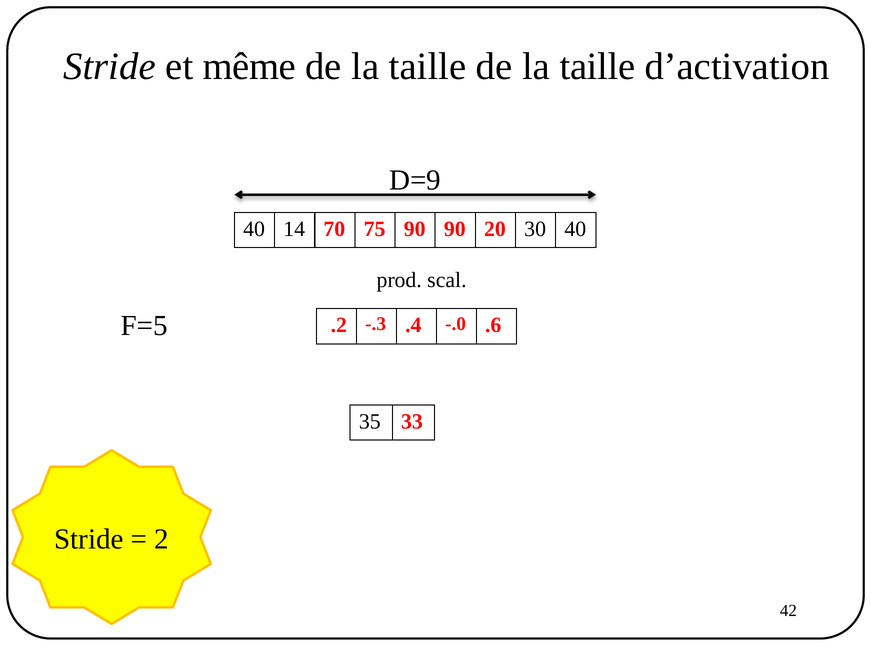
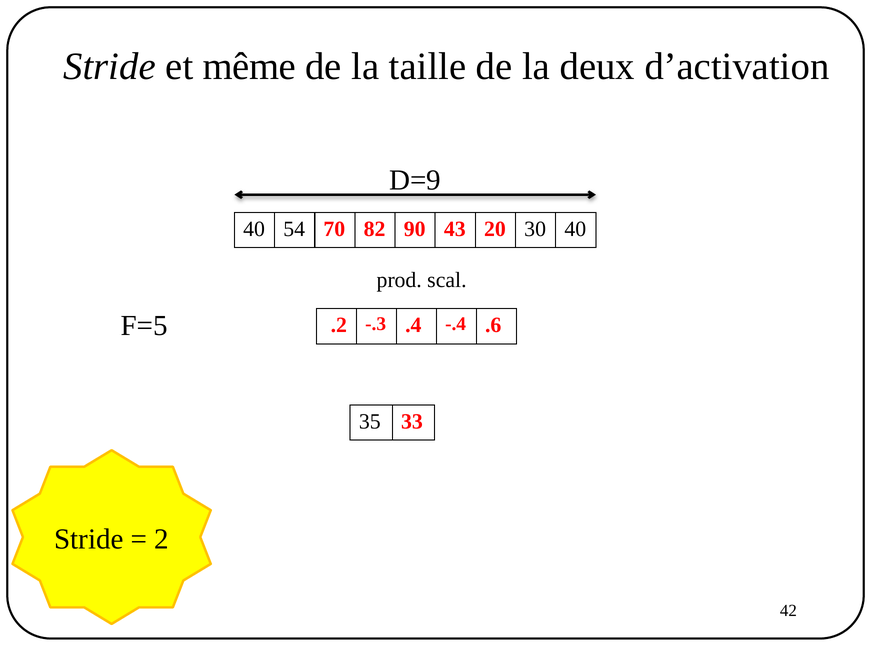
taille de la taille: taille -> deux
14: 14 -> 54
75: 75 -> 82
90 90: 90 -> 43
-.0: -.0 -> -.4
